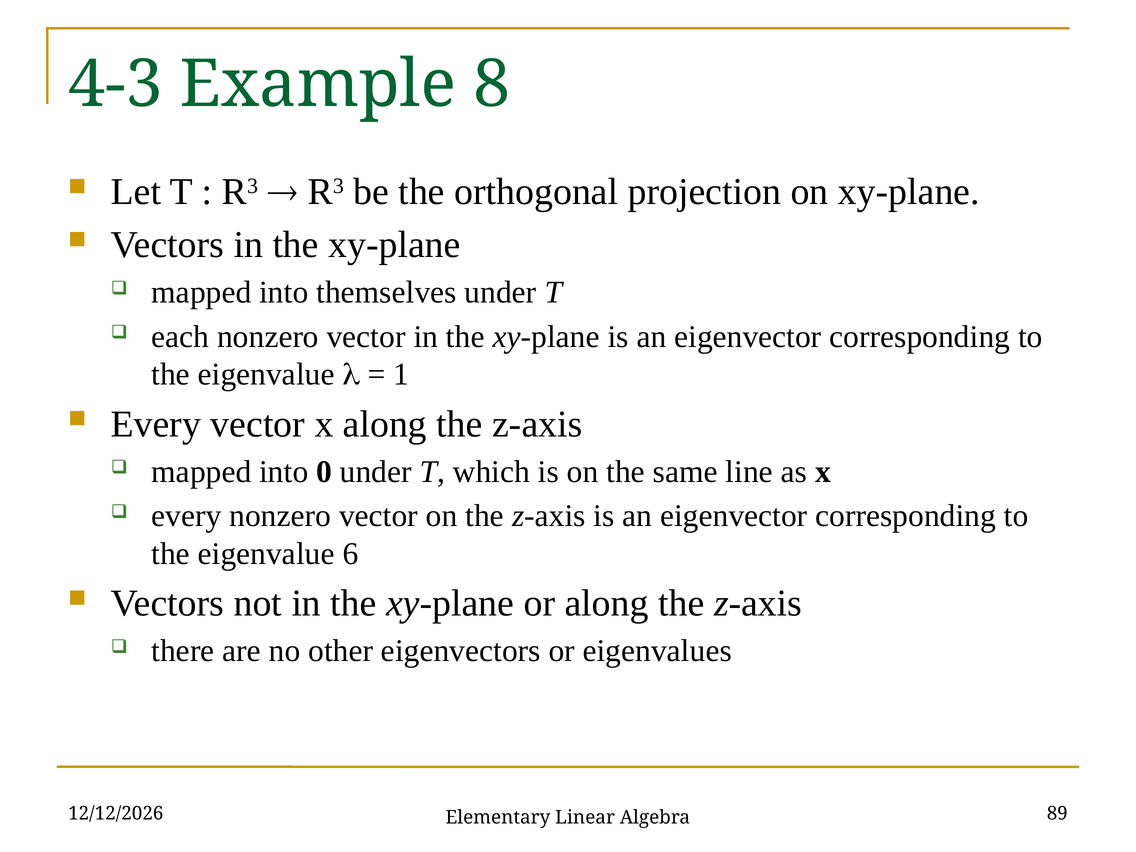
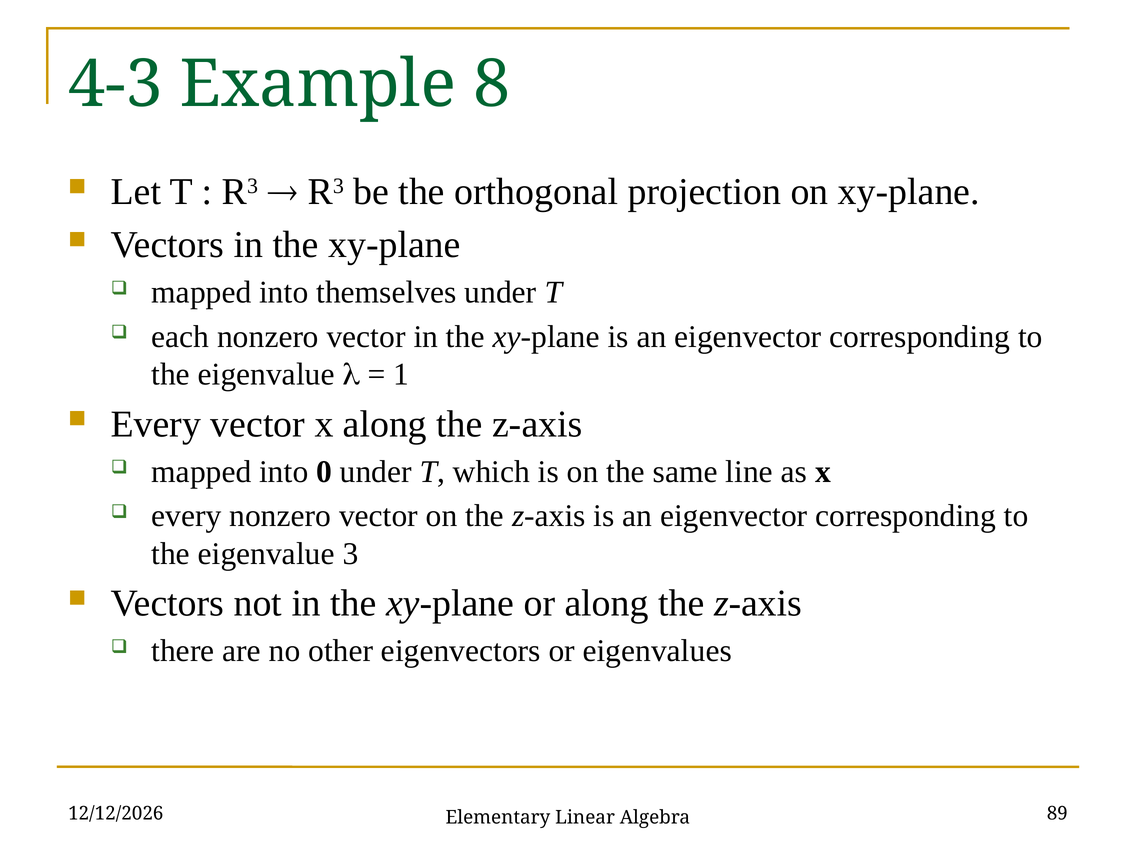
6: 6 -> 3
